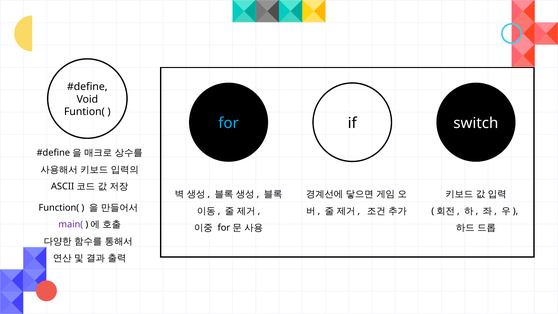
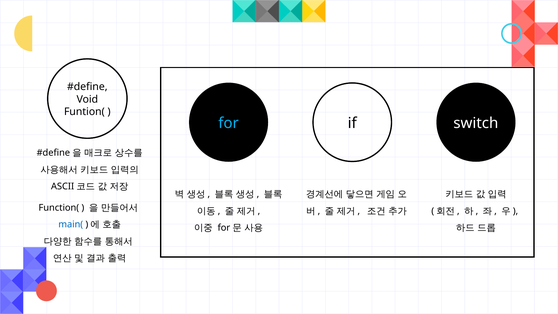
main( colour: purple -> blue
